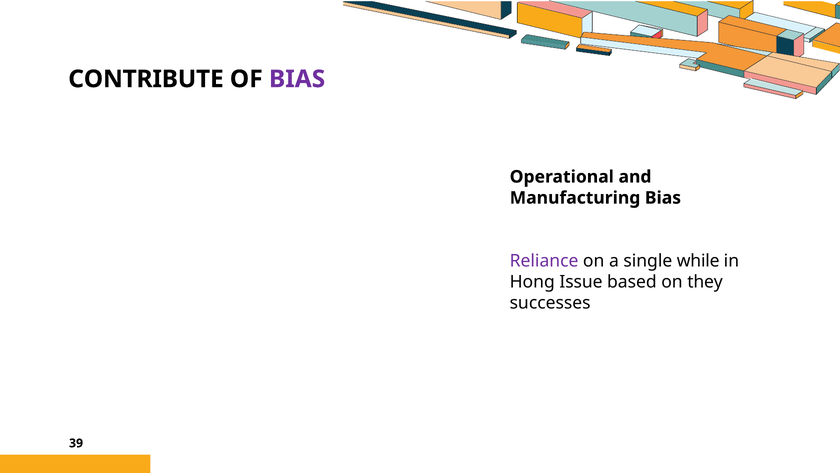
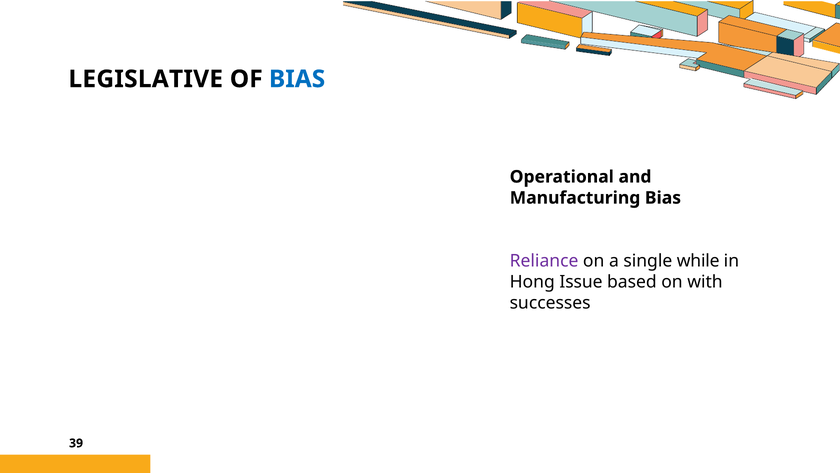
CONTRIBUTE: CONTRIBUTE -> LEGISLATIVE
BIAS at (297, 79) colour: purple -> blue
they: they -> with
